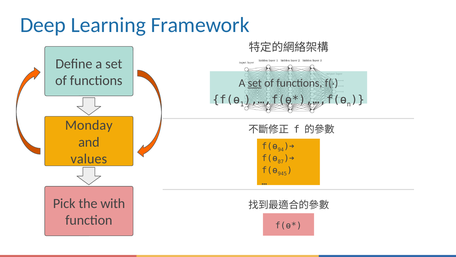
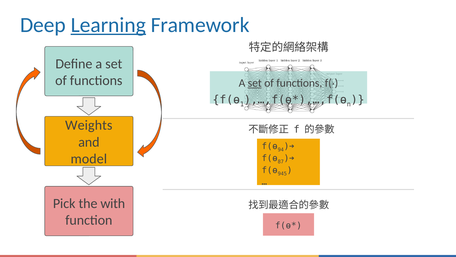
Learning underline: none -> present
Monday: Monday -> Weights
values: values -> model
